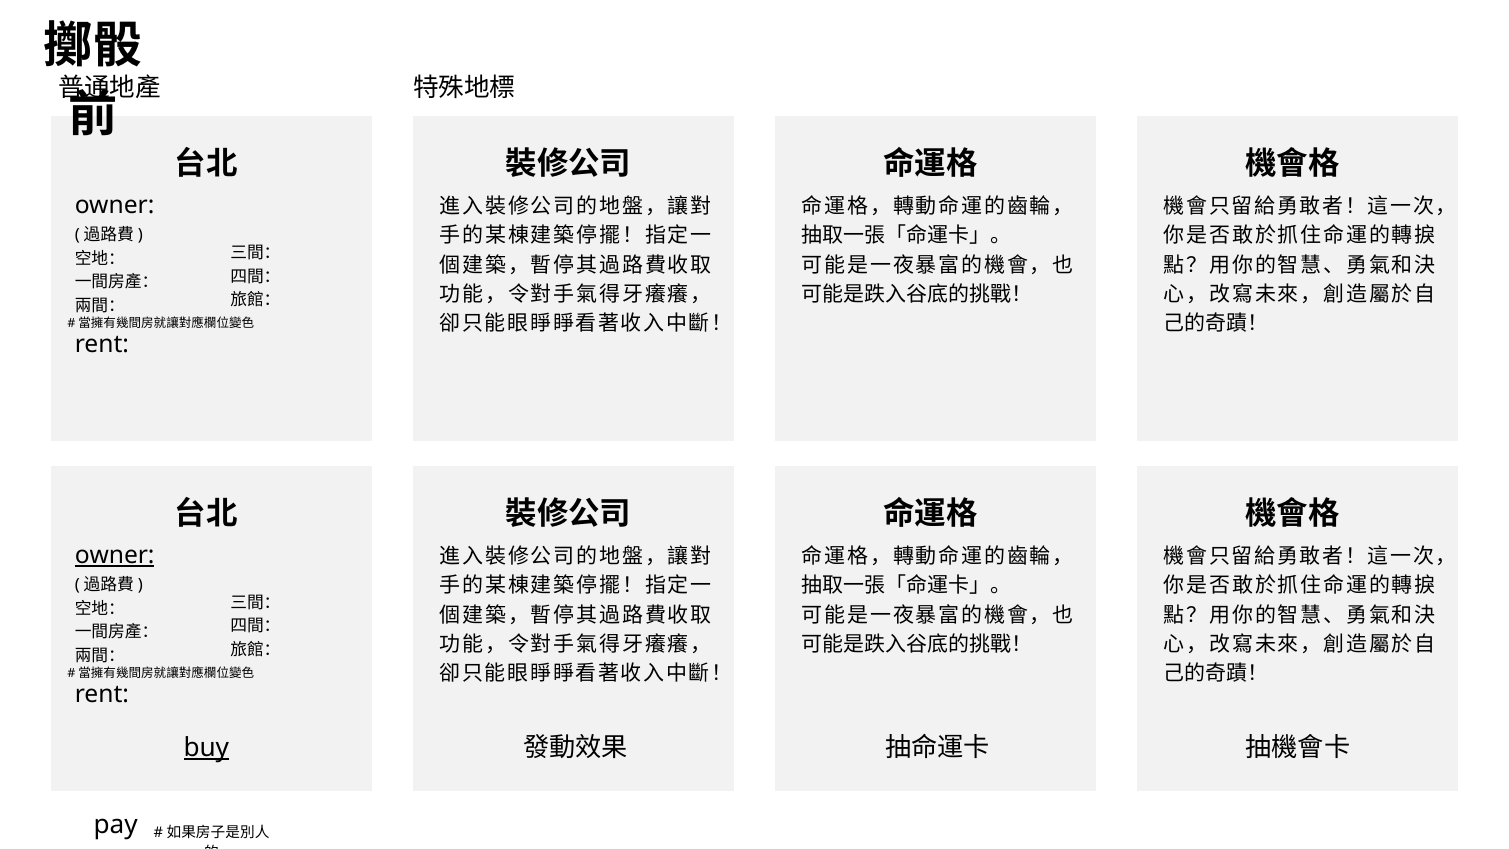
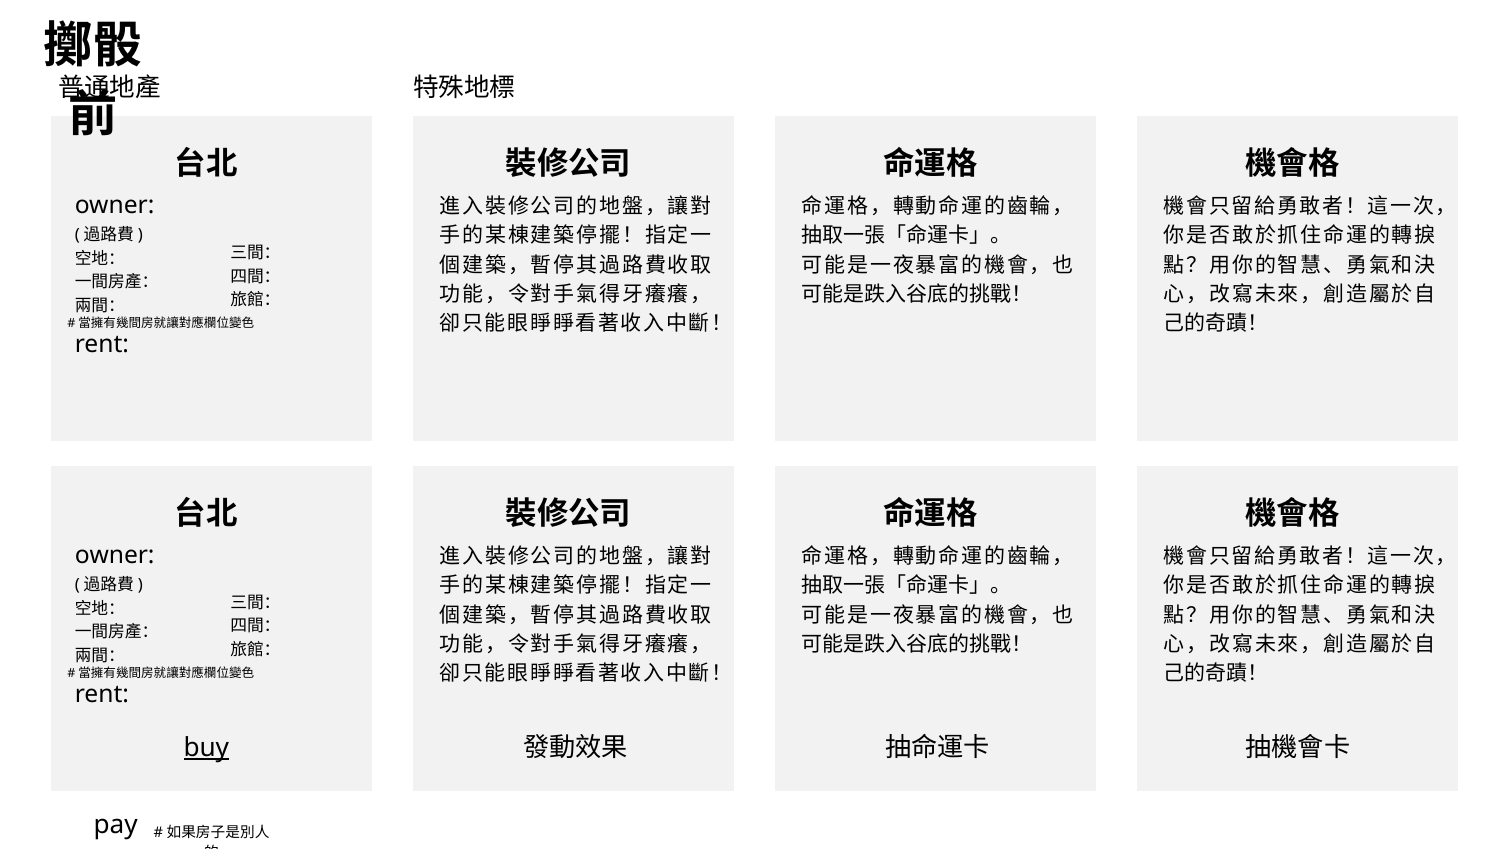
owner at (115, 555) underline: present -> none
